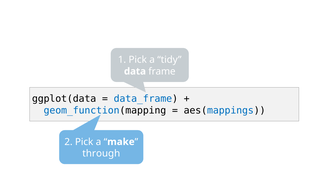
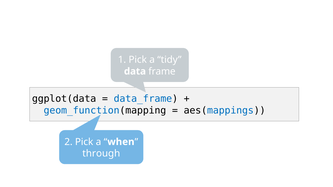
make: make -> when
